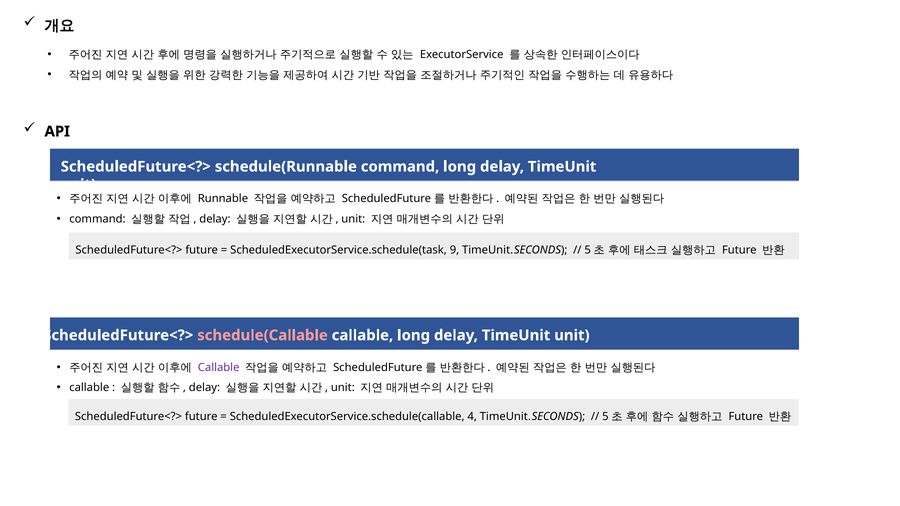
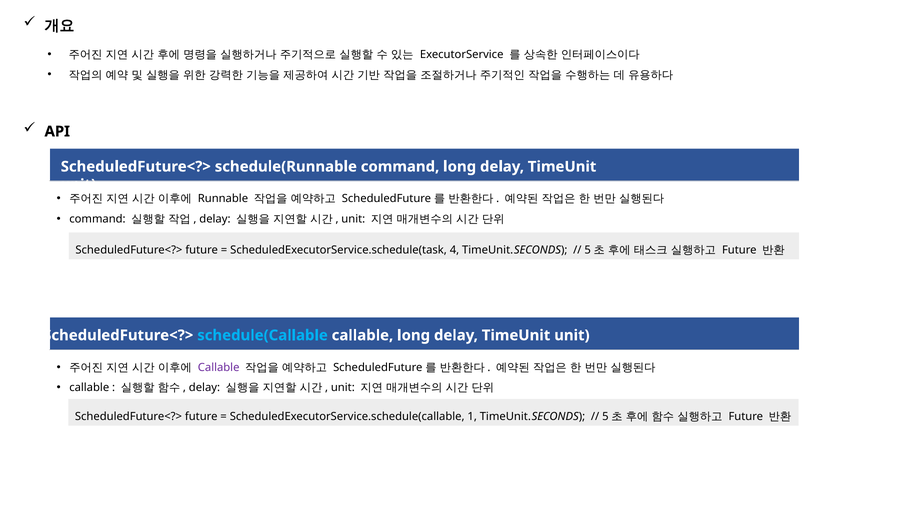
9: 9 -> 4
schedule(Callable colour: pink -> light blue
4: 4 -> 1
